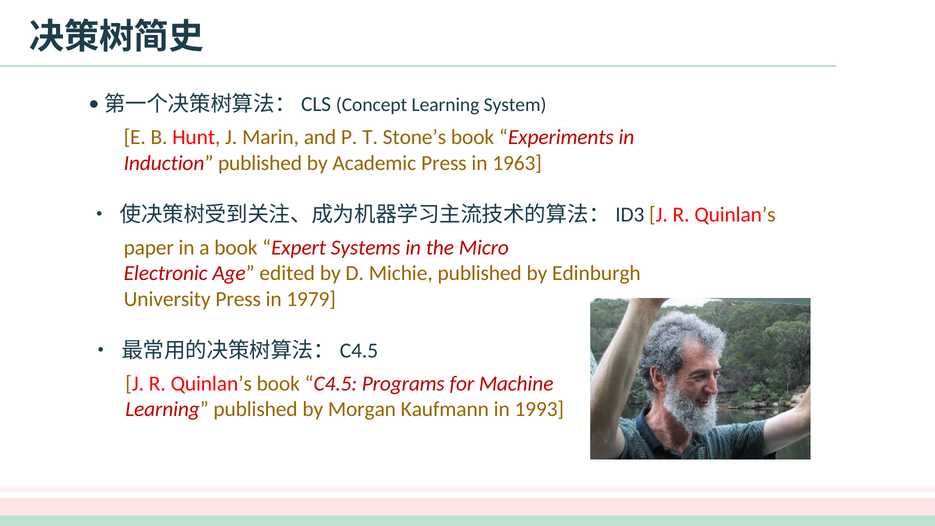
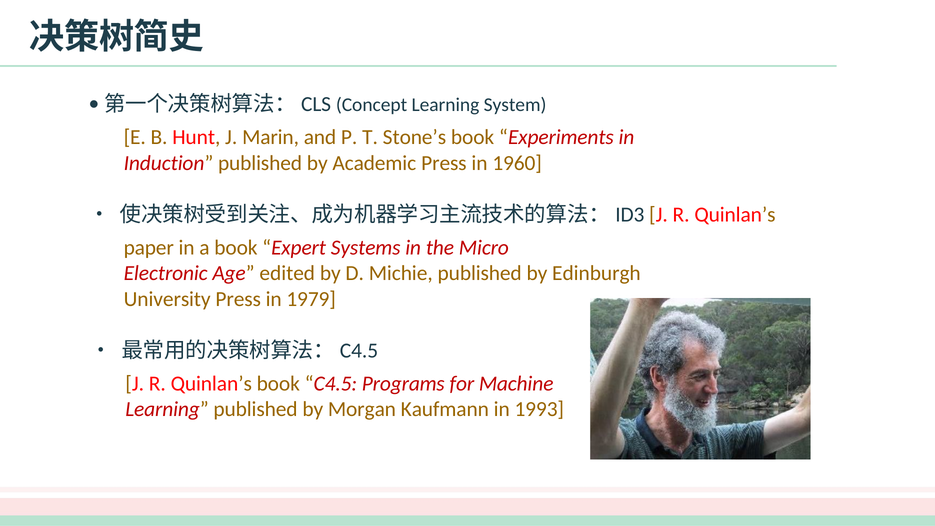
1963: 1963 -> 1960
